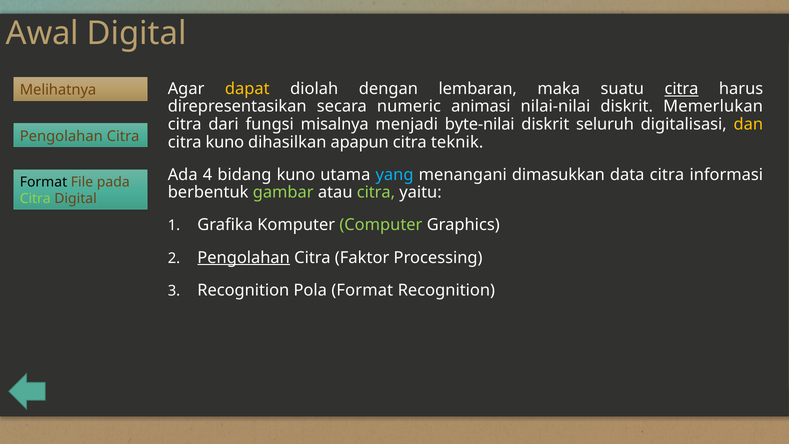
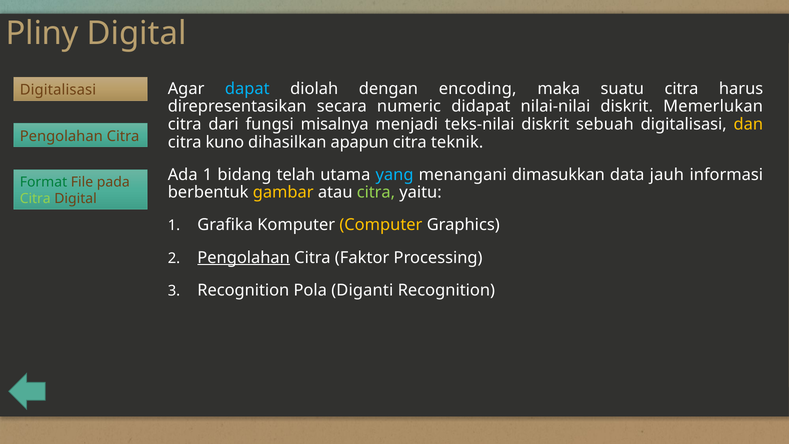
Awal: Awal -> Pliny
dapat colour: yellow -> light blue
lembaran: lembaran -> encoding
citra at (682, 89) underline: present -> none
Melihatnya at (58, 90): Melihatnya -> Digitalisasi
animasi: animasi -> didapat
byte-nilai: byte-nilai -> teks-nilai
seluruh: seluruh -> sebuah
Ada 4: 4 -> 1
bidang kuno: kuno -> telah
data citra: citra -> jauh
Format at (43, 182) colour: black -> green
gambar colour: light green -> yellow
Computer colour: light green -> yellow
Pola Format: Format -> Diganti
